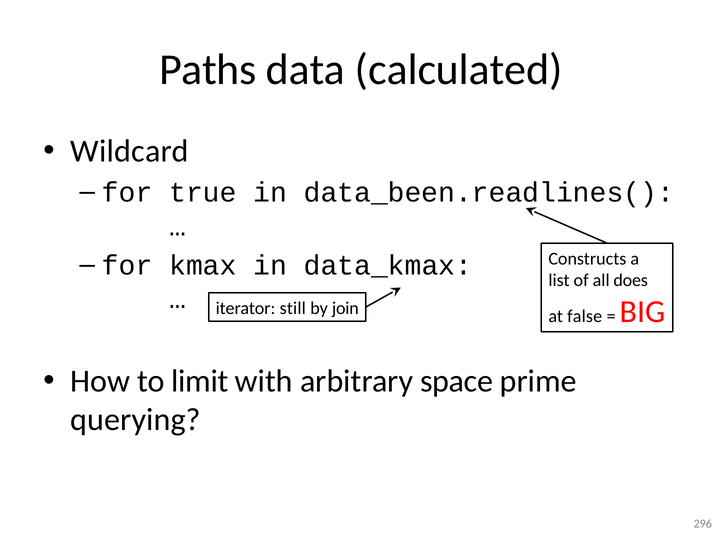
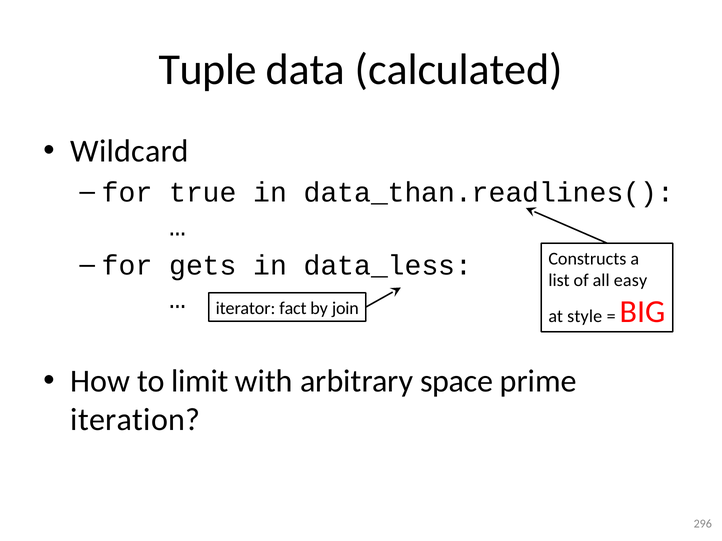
Paths: Paths -> Tuple
data_been.readlines(: data_been.readlines( -> data_than.readlines(
kmax: kmax -> gets
data_kmax: data_kmax -> data_less
does: does -> easy
still: still -> fact
false: false -> style
querying: querying -> iteration
